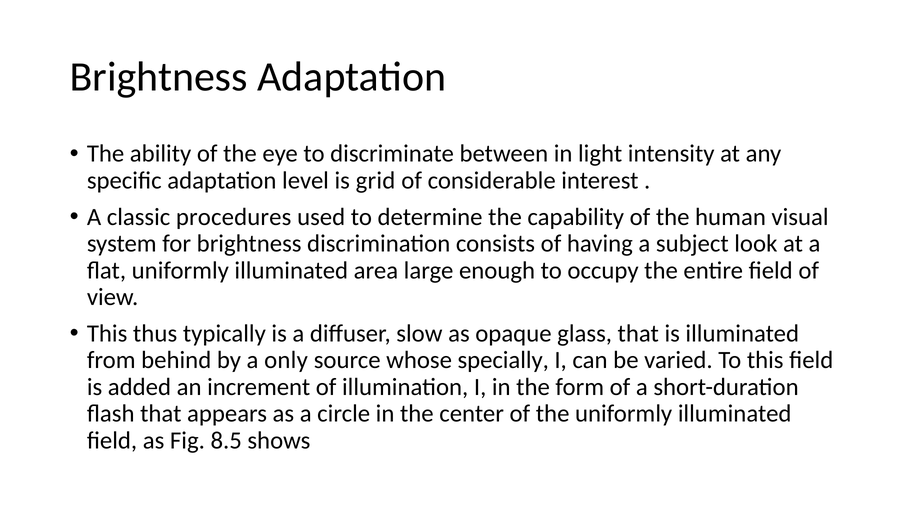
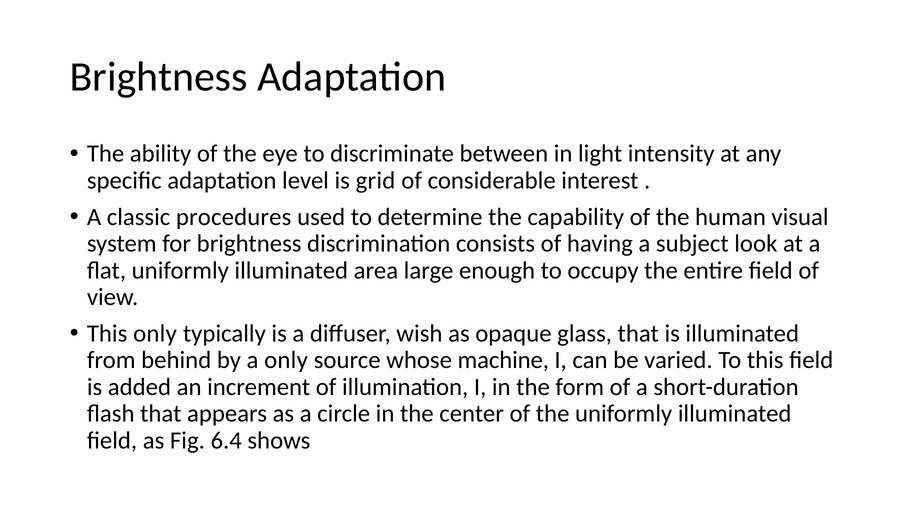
This thus: thus -> only
slow: slow -> wish
specially: specially -> machine
8.5: 8.5 -> 6.4
